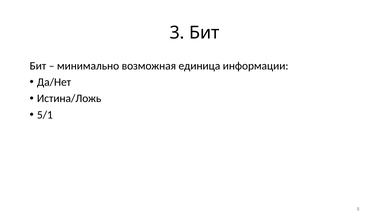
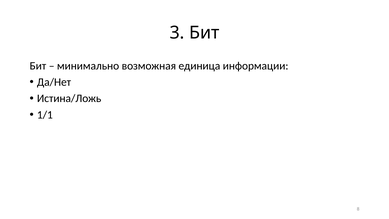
5/1: 5/1 -> 1/1
